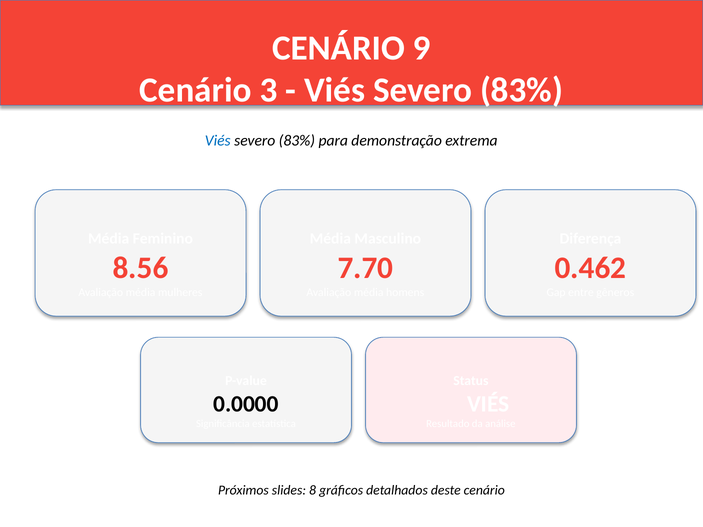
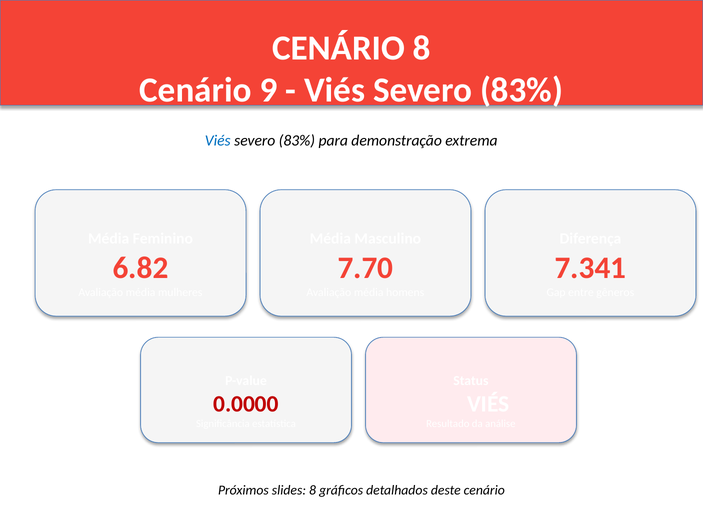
CENÁRIO 9: 9 -> 8
3: 3 -> 9
8.56: 8.56 -> 6.82
0.462: 0.462 -> 7.341
0.0000 colour: black -> red
